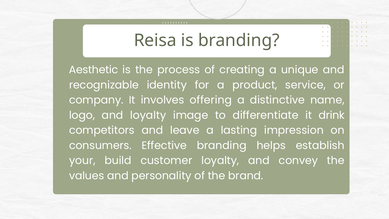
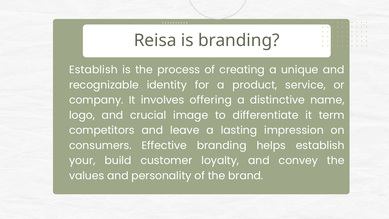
Aesthetic at (94, 70): Aesthetic -> Establish
and loyalty: loyalty -> crucial
drink: drink -> term
